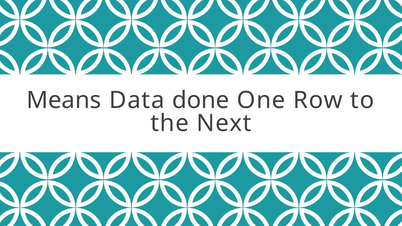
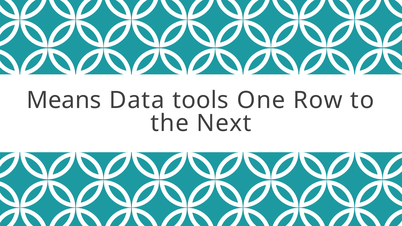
done: done -> tools
